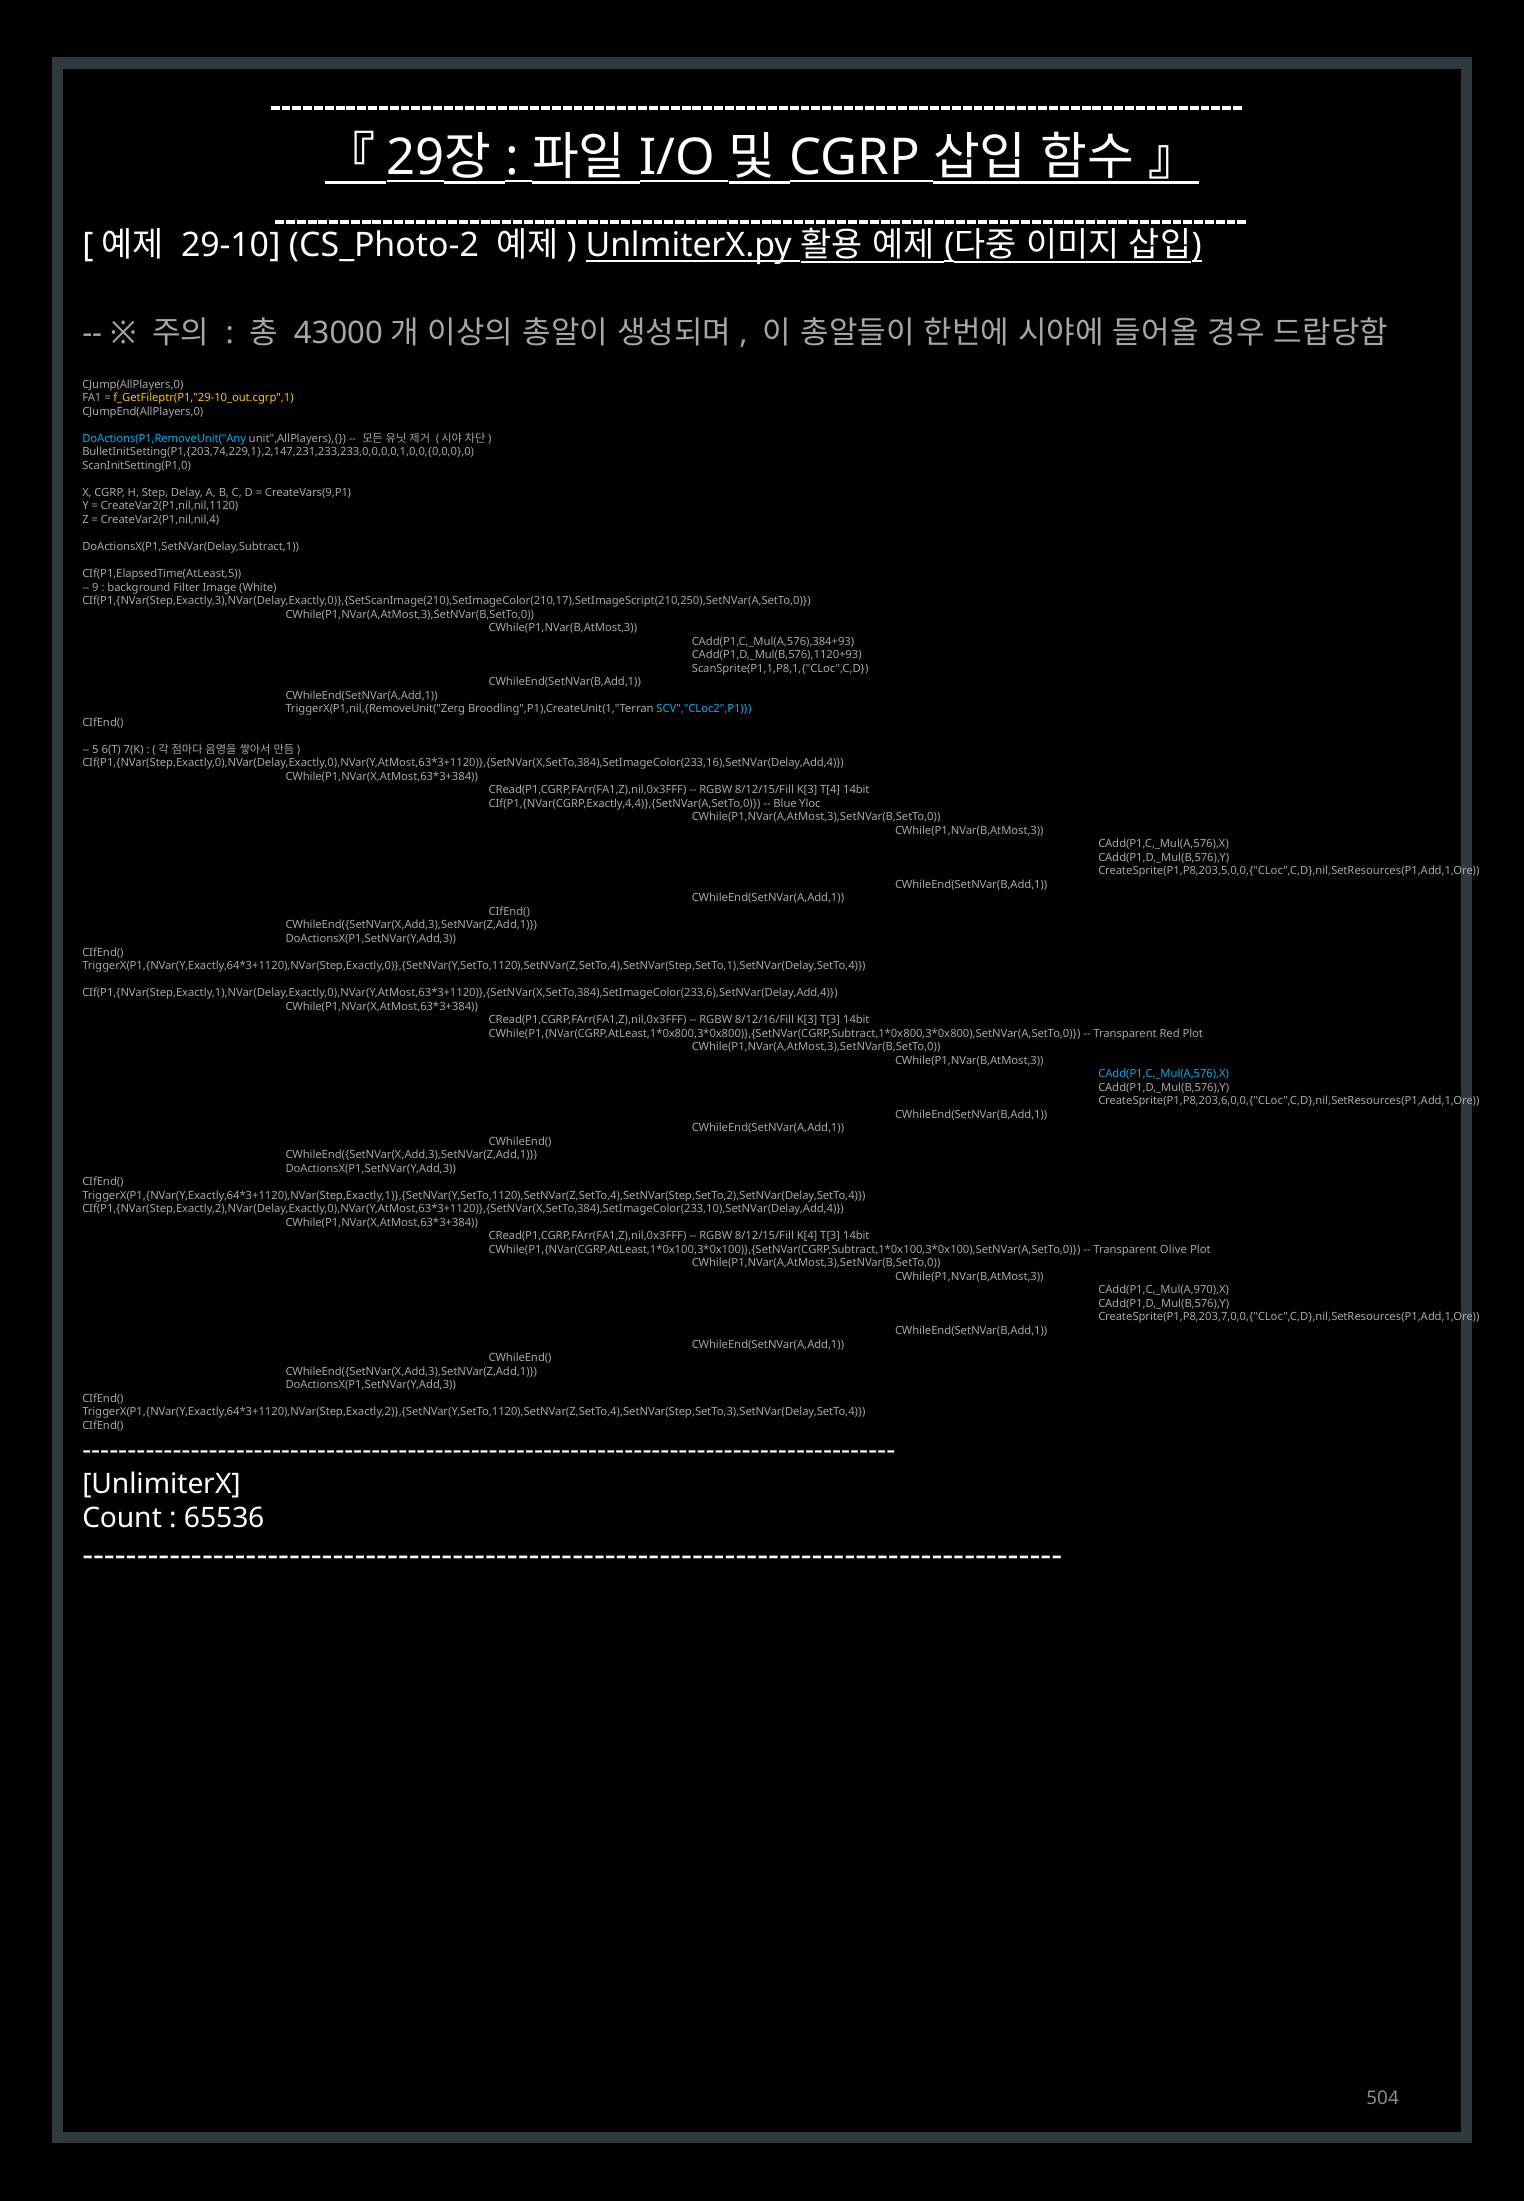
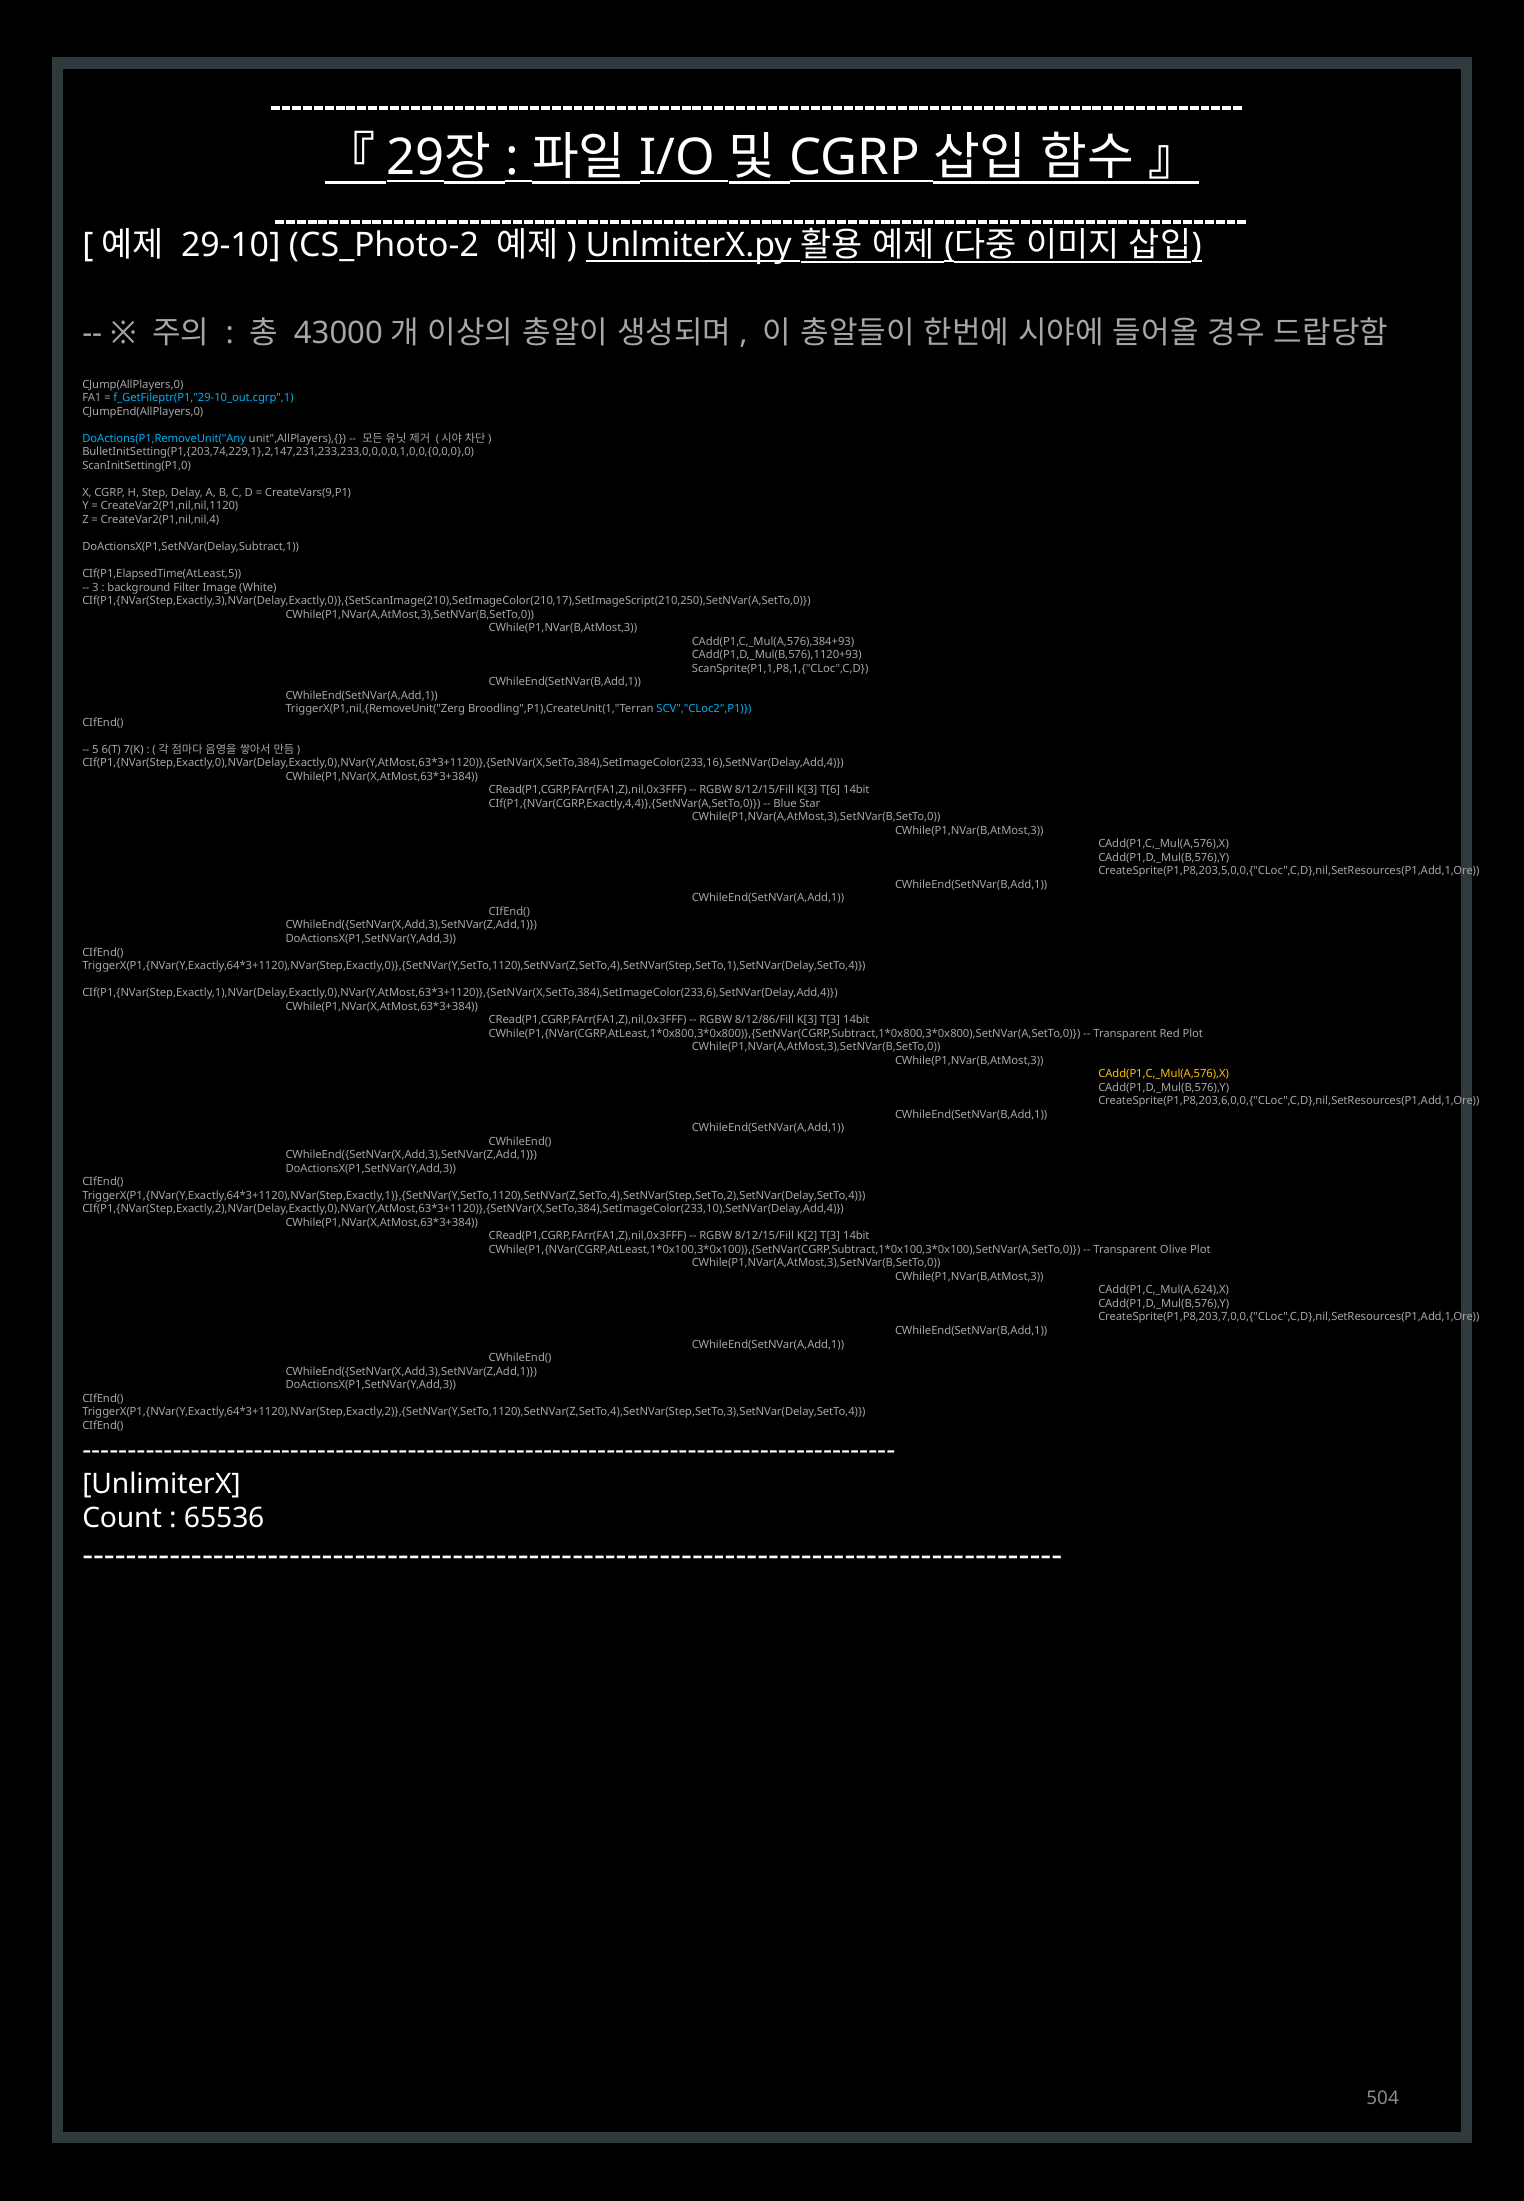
f_GetFileptr(P1,"29-10_out.cgrp",1 colour: yellow -> light blue
9: 9 -> 3
T[4: T[4 -> T[6
Yloc: Yloc -> Star
8/12/16/Fill: 8/12/16/Fill -> 8/12/86/Fill
CAdd(P1,C,_Mul(A,576),X at (1164, 1074) colour: light blue -> yellow
K[4: K[4 -> K[2
CAdd(P1,C,_Mul(A,970),X: CAdd(P1,C,_Mul(A,970),X -> CAdd(P1,C,_Mul(A,624),X
